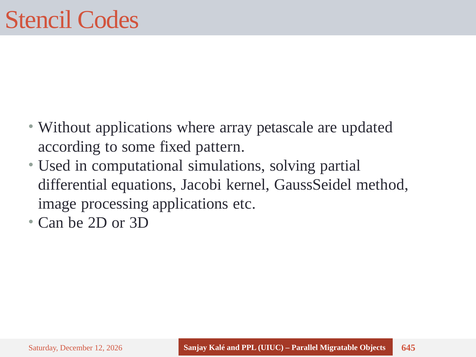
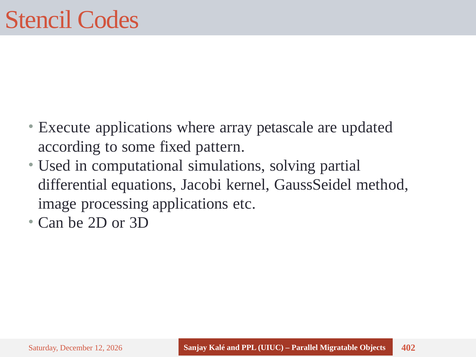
Without: Without -> Execute
645: 645 -> 402
